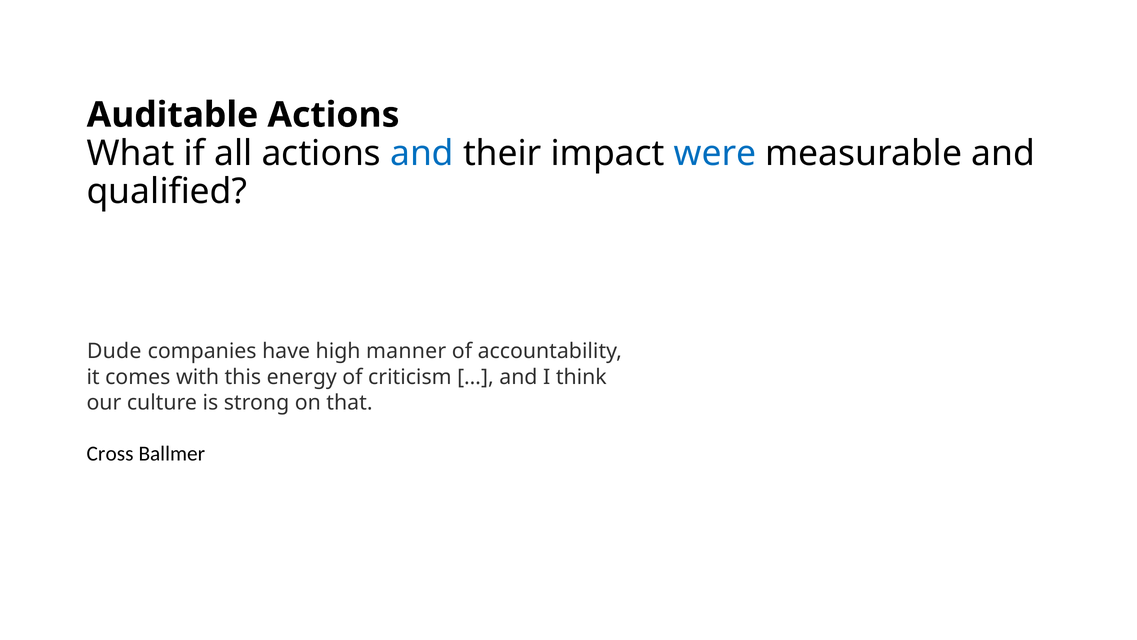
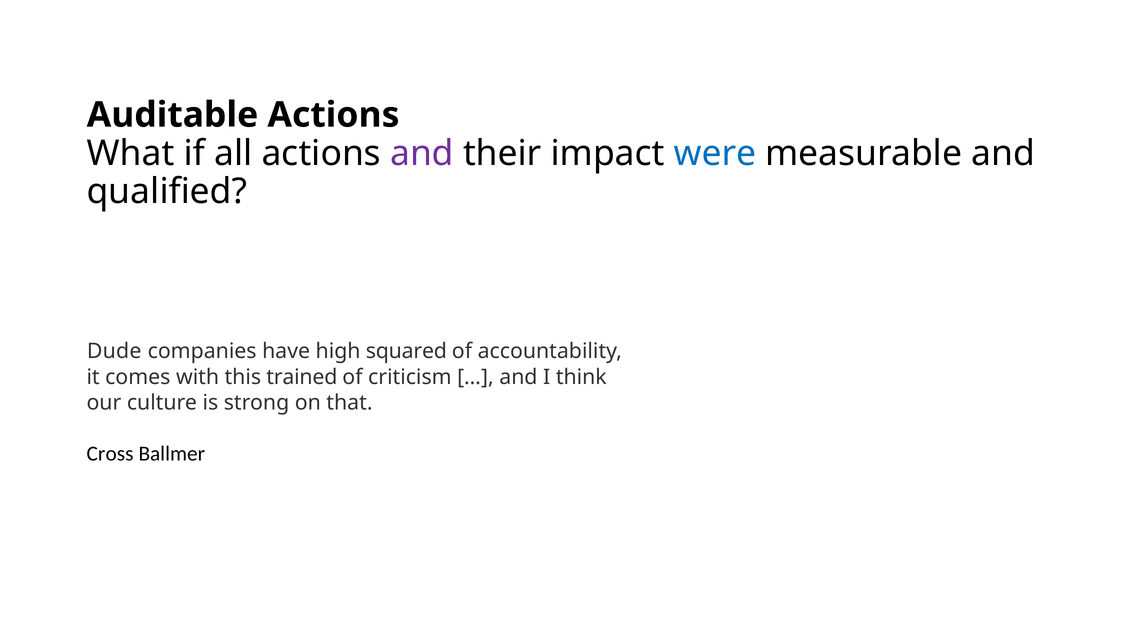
and at (422, 153) colour: blue -> purple
manner: manner -> squared
energy: energy -> trained
